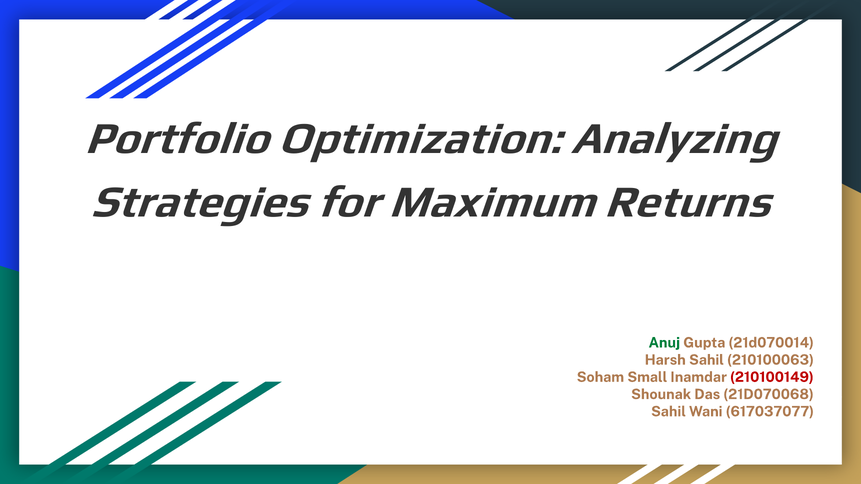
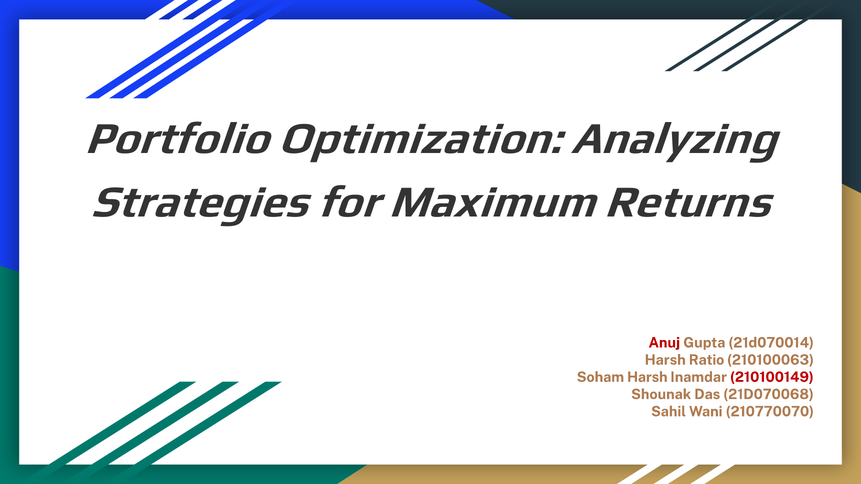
Anuj colour: green -> red
Harsh Sahil: Sahil -> Ratio
Soham Small: Small -> Harsh
617037077: 617037077 -> 210770070
